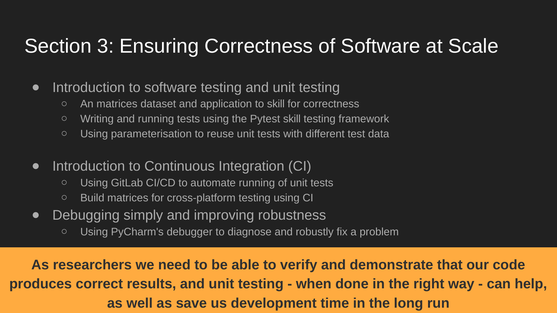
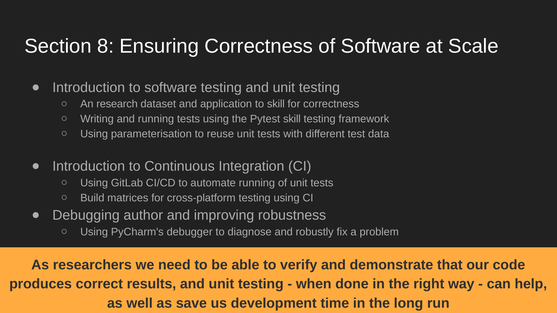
3: 3 -> 8
An matrices: matrices -> research
simply: simply -> author
